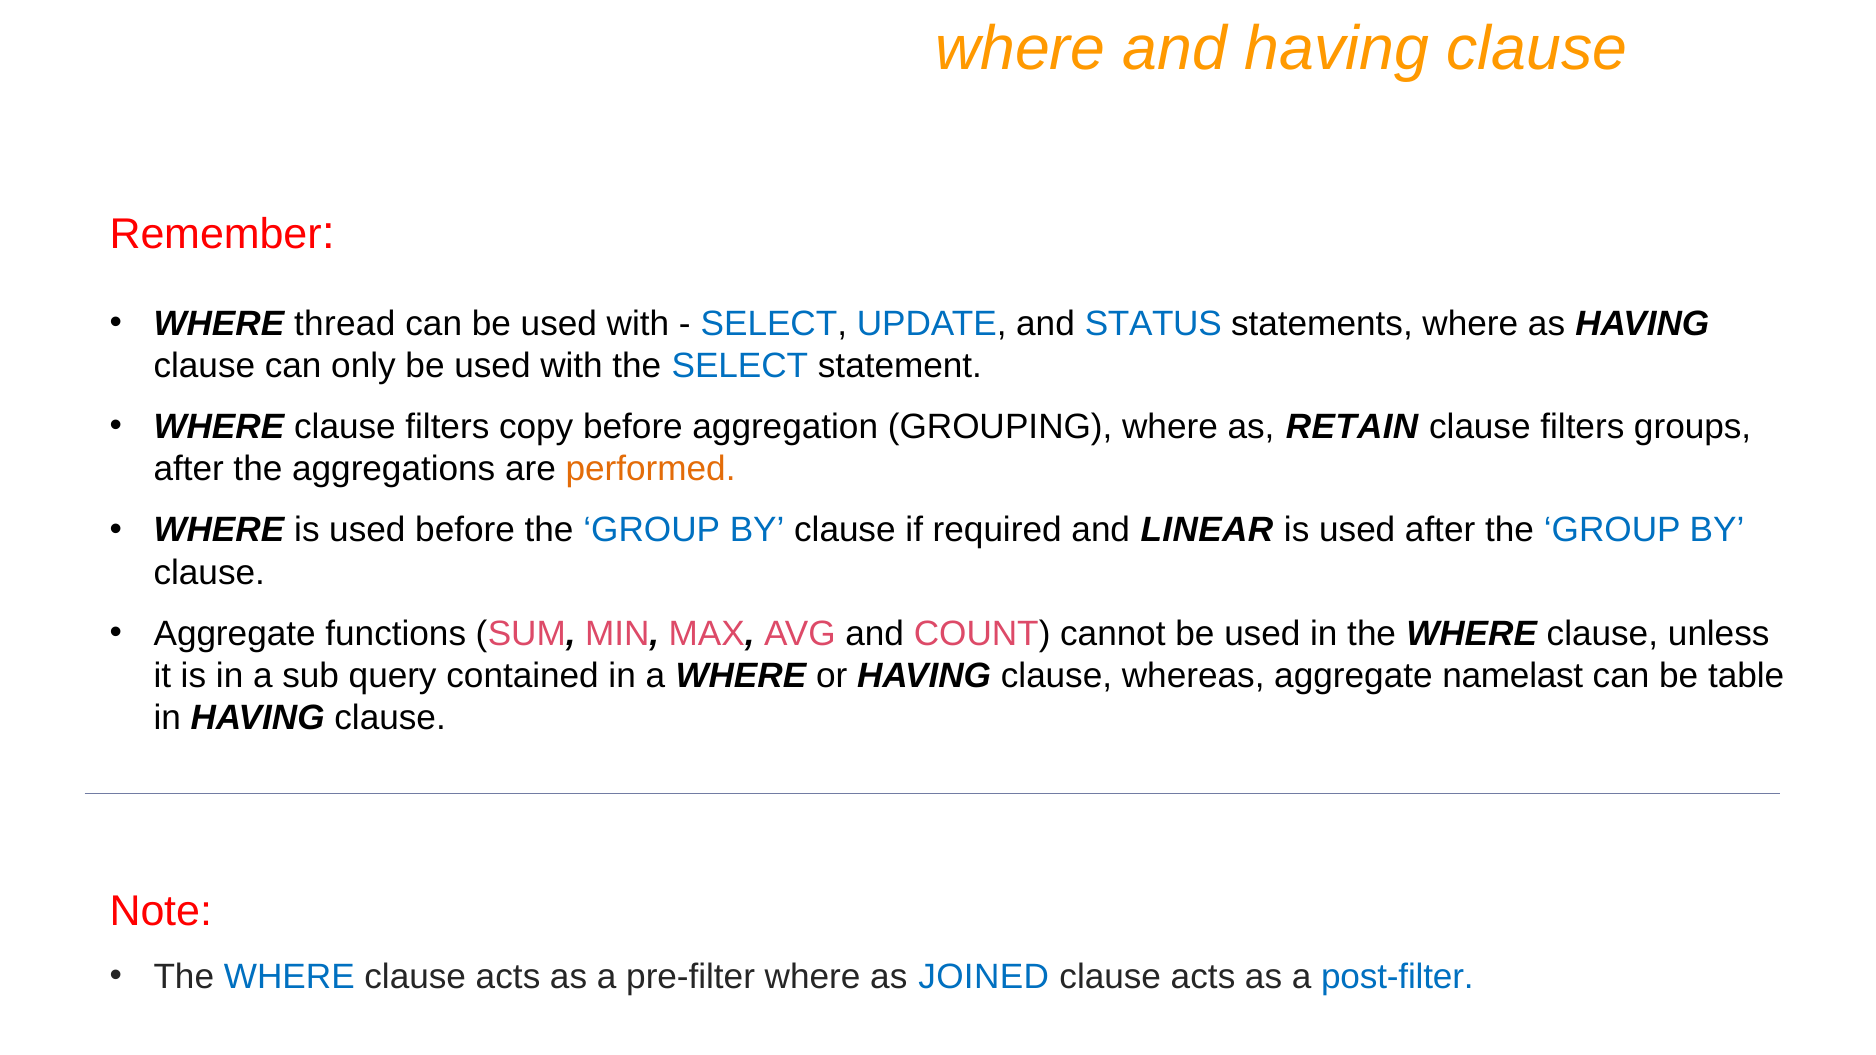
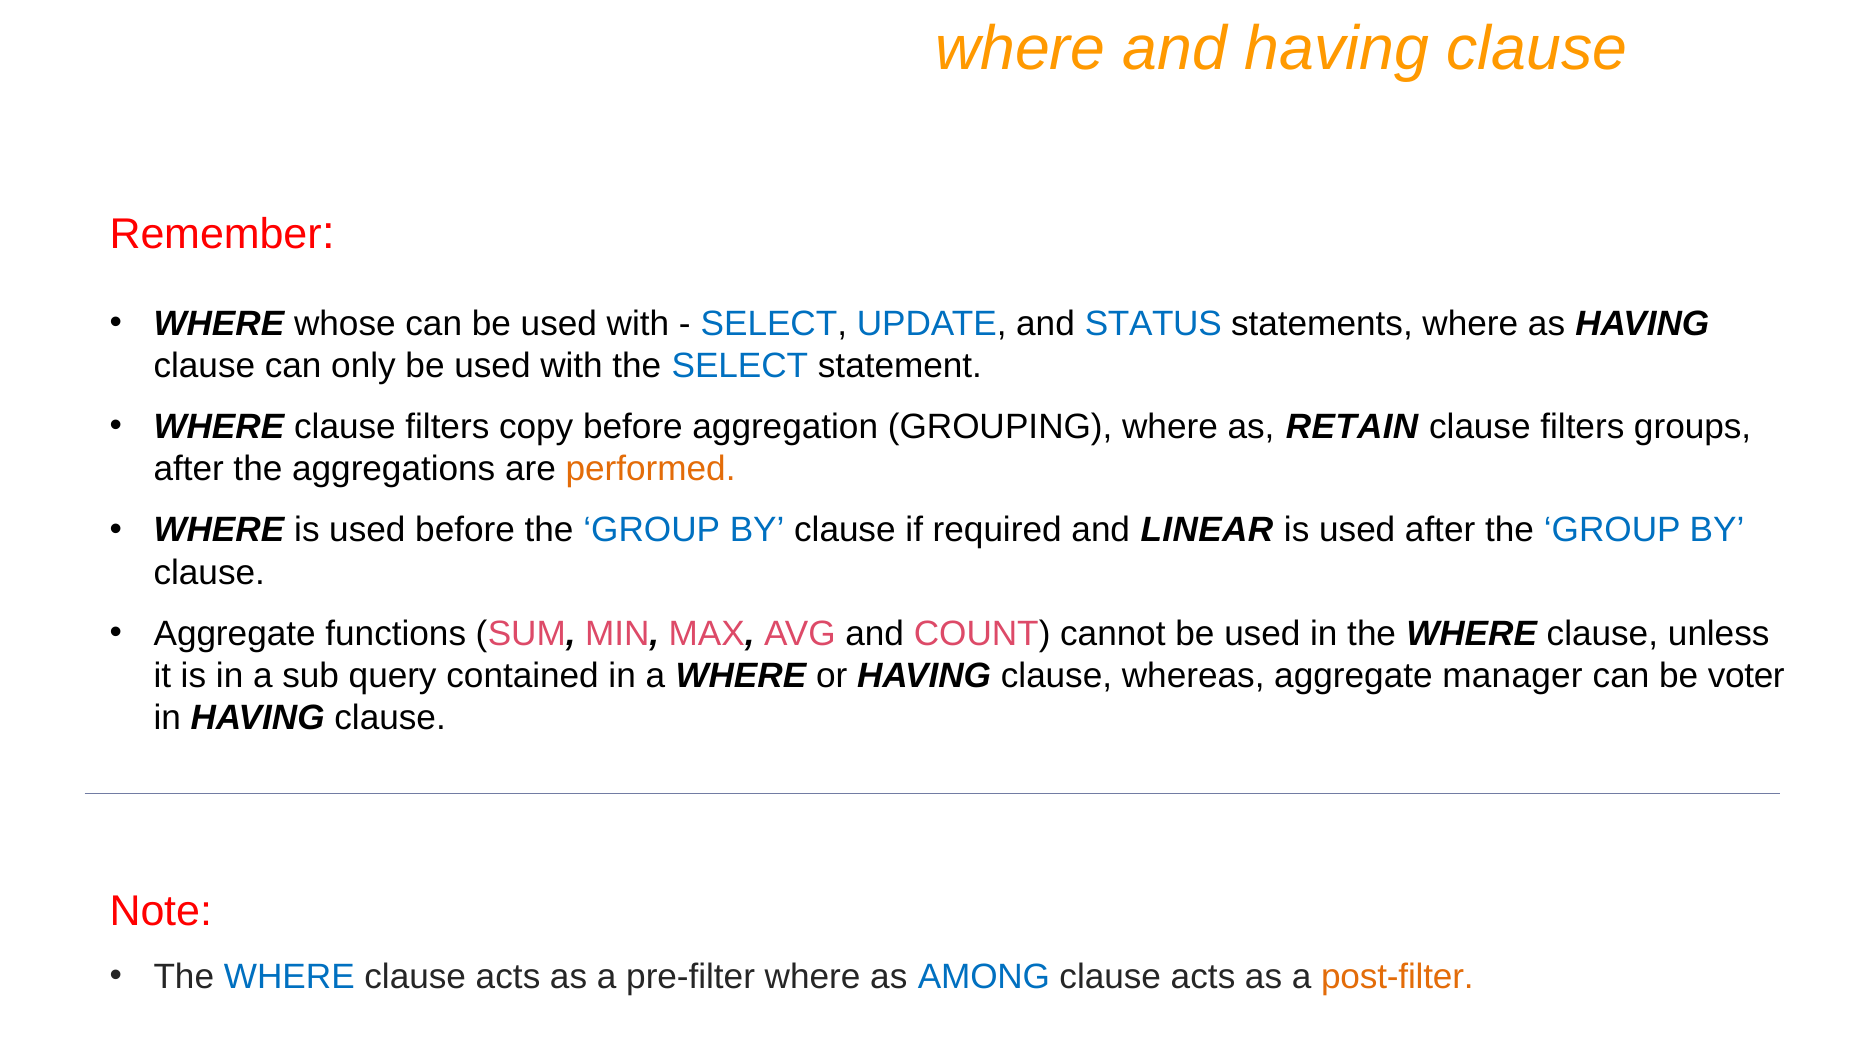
thread: thread -> whose
namelast: namelast -> manager
table: table -> voter
JOINED: JOINED -> AMONG
post-filter colour: blue -> orange
